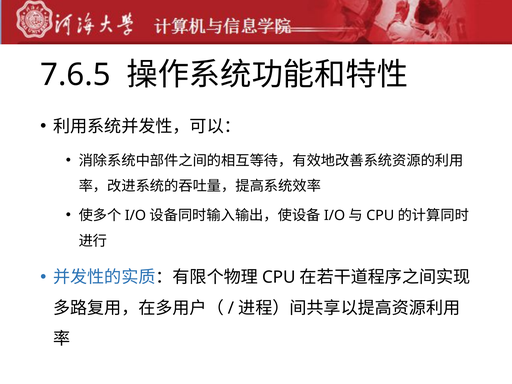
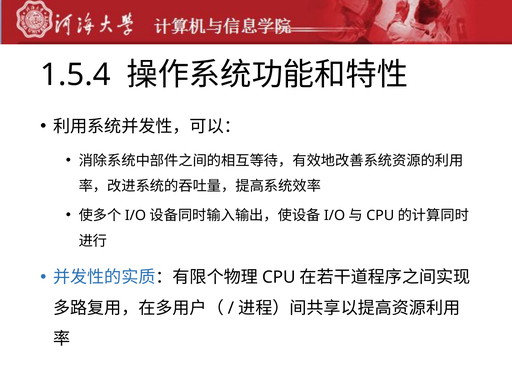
7.6.5: 7.6.5 -> 1.5.4
